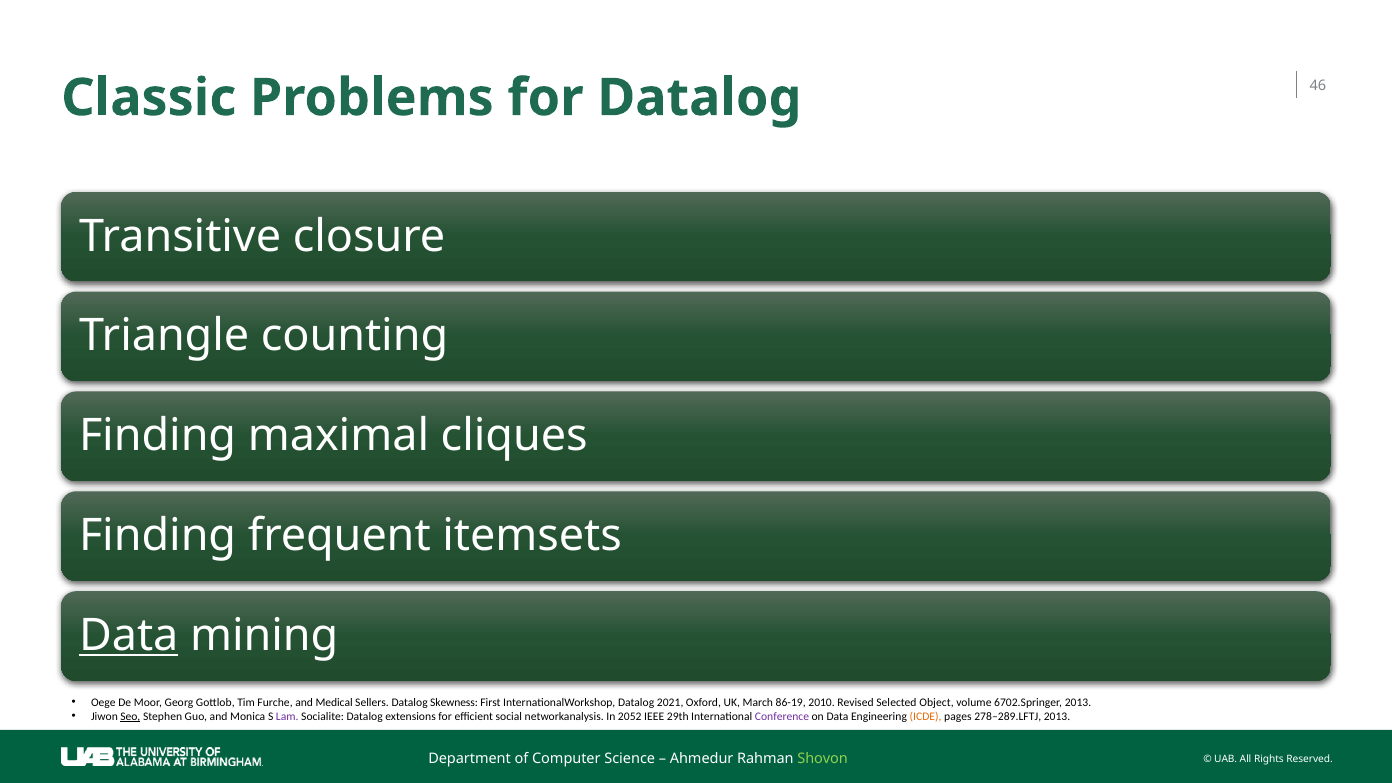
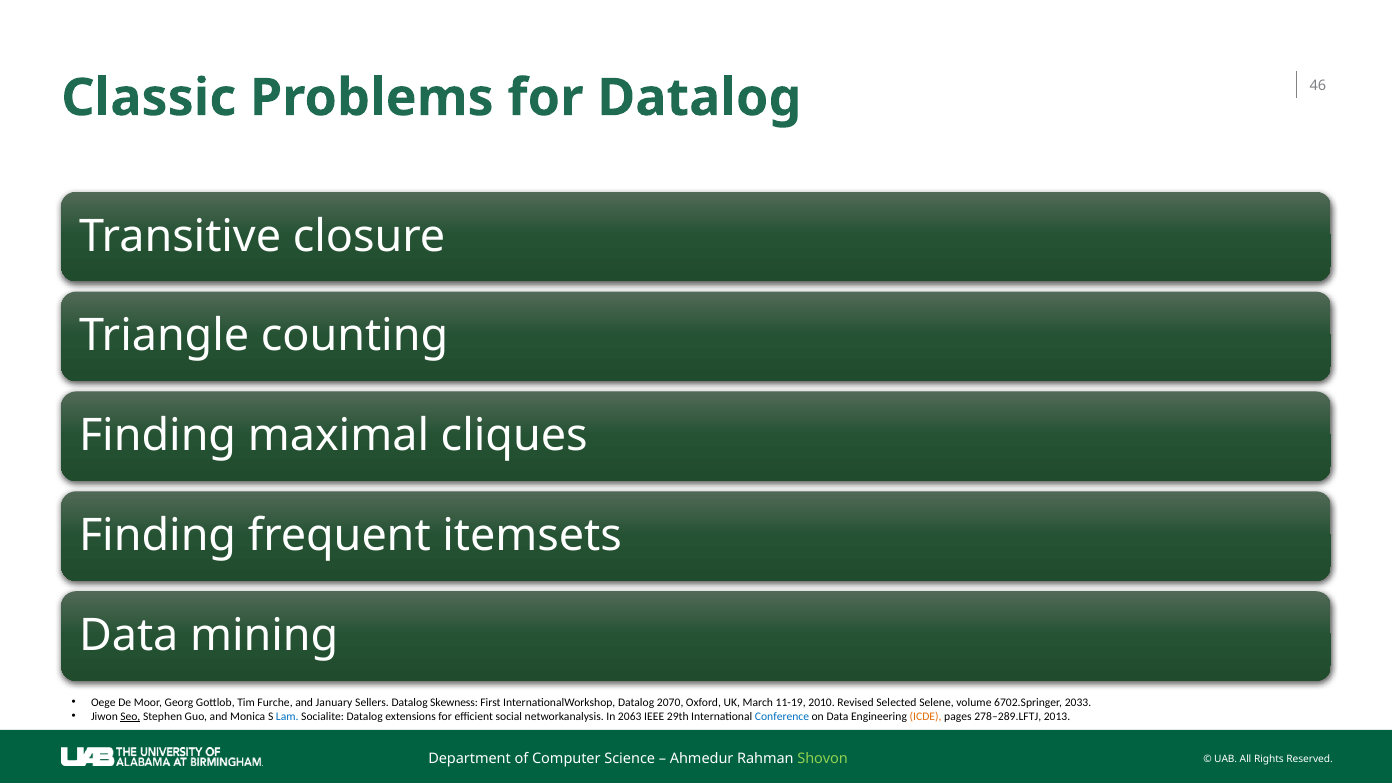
Data at (129, 636) underline: present -> none
Medical: Medical -> January
2021: 2021 -> 2070
86-19: 86-19 -> 11-19
Object: Object -> Selene
6702.Springer 2013: 2013 -> 2033
Lam colour: purple -> blue
2052: 2052 -> 2063
Conference colour: purple -> blue
